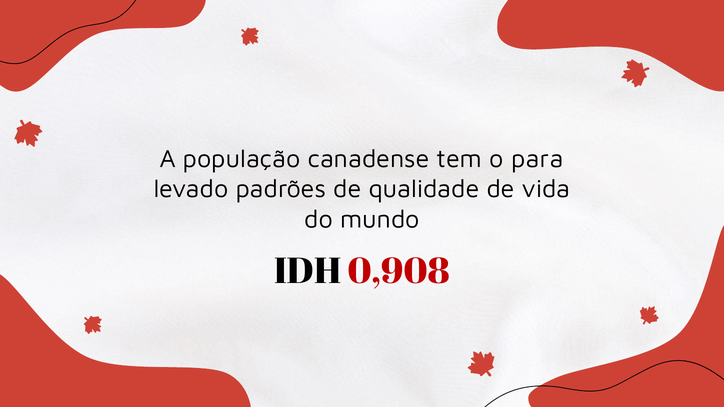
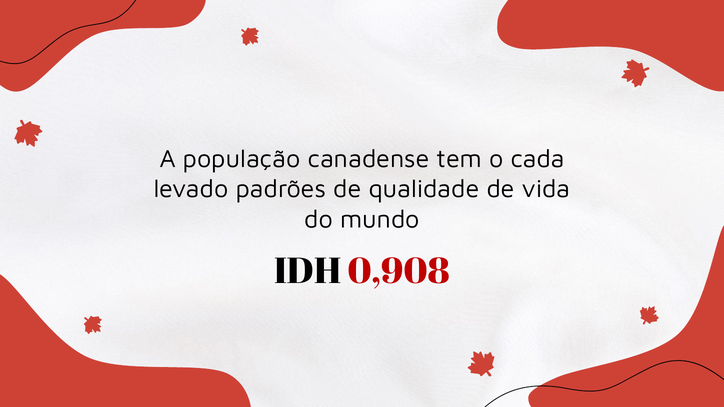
para: para -> cada
